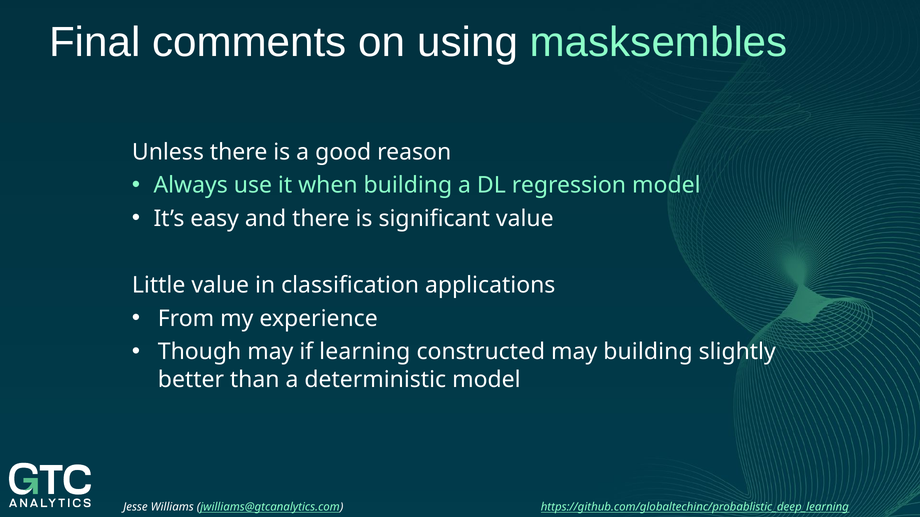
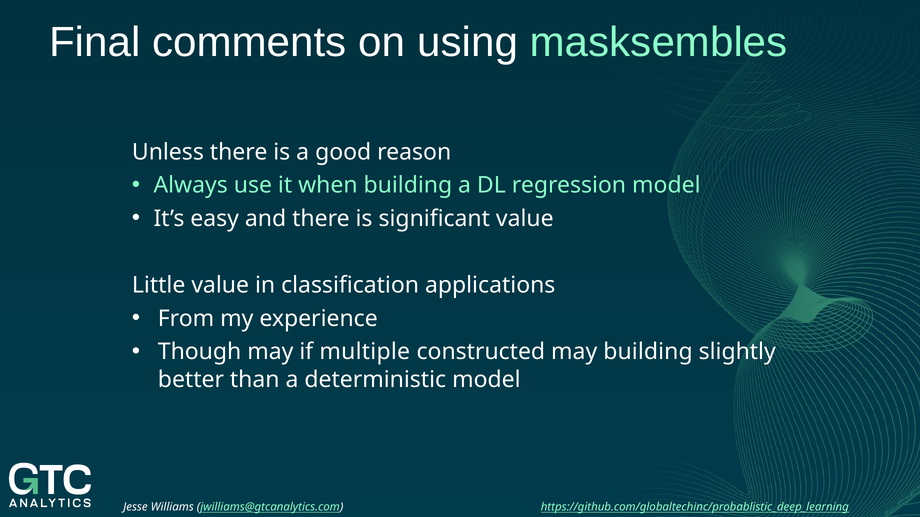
learning: learning -> multiple
